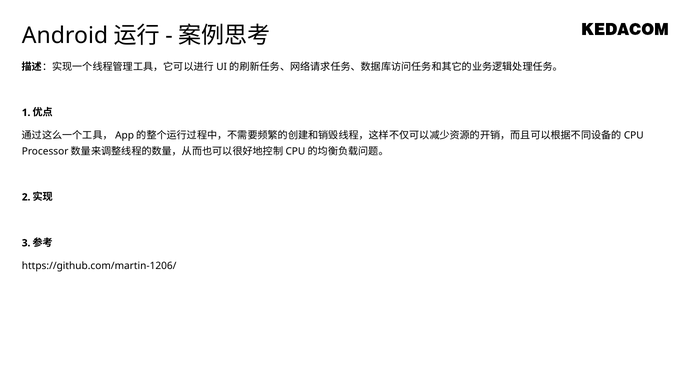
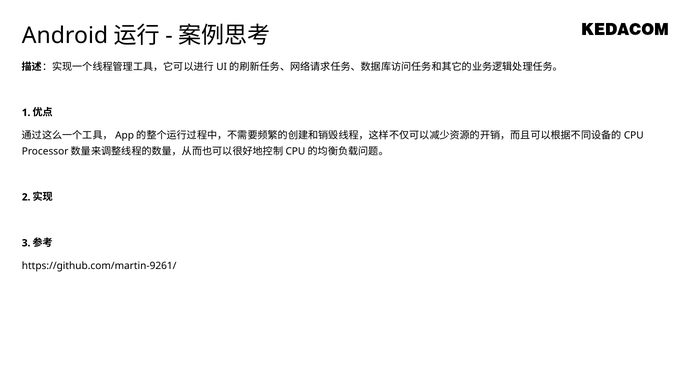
https://github.com/martin-1206/: https://github.com/martin-1206/ -> https://github.com/martin-9261/
